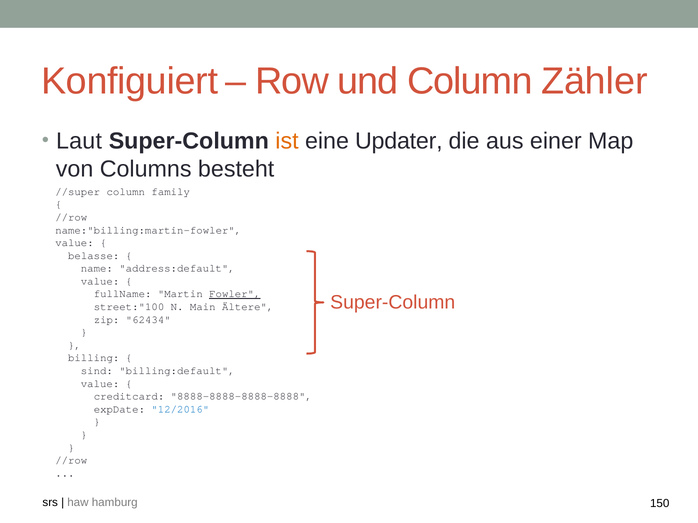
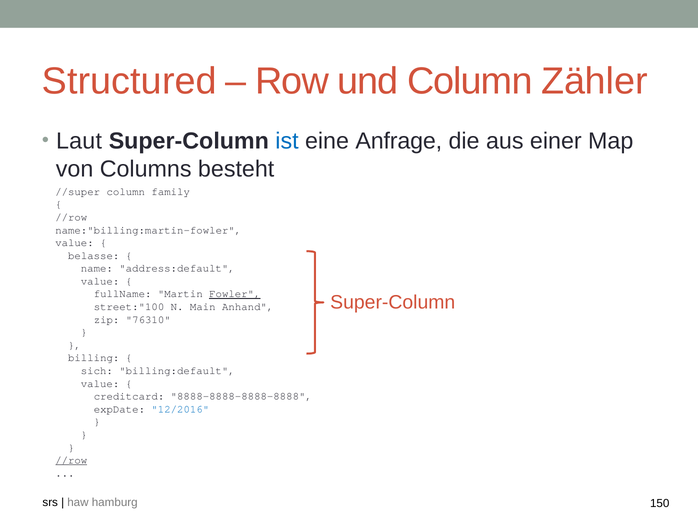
Konfiguiert: Konfiguiert -> Structured
ist colour: orange -> blue
Updater: Updater -> Anfrage
Ältere: Ältere -> Anhand
62434: 62434 -> 76310
sind: sind -> sich
//row at (71, 461) underline: none -> present
